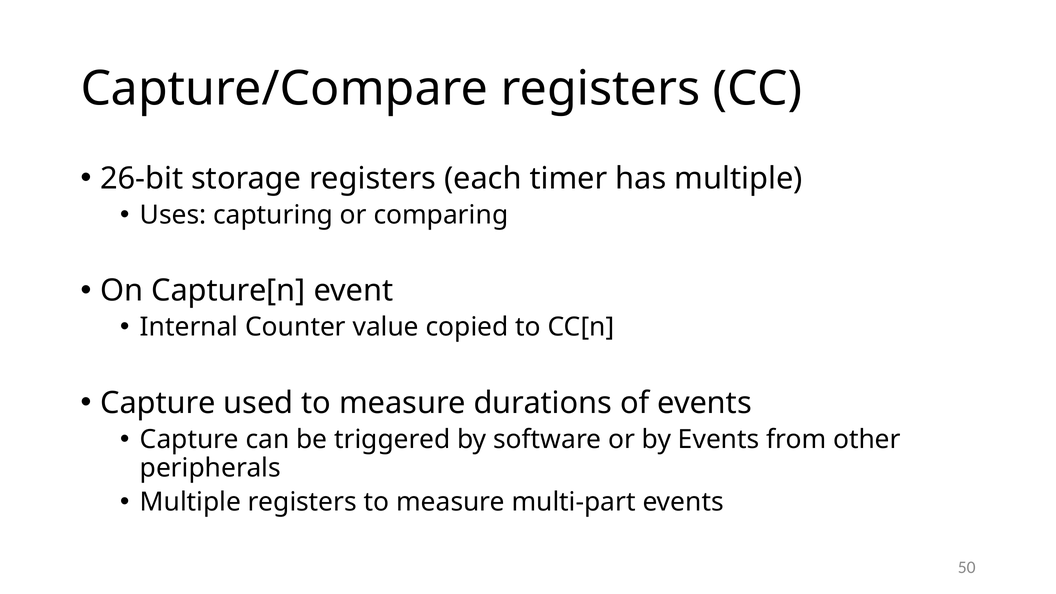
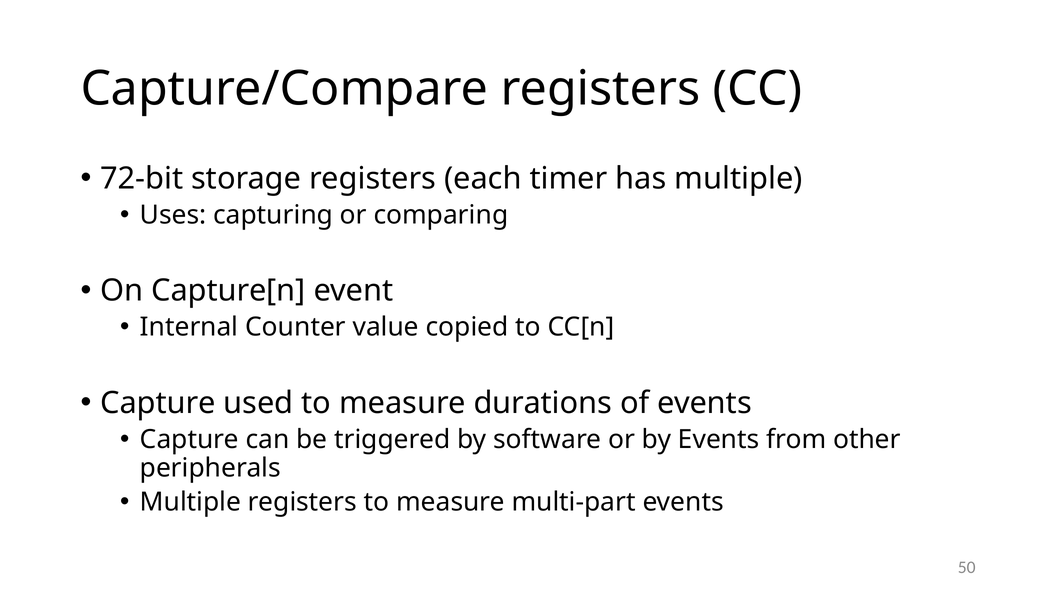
26-bit: 26-bit -> 72-bit
